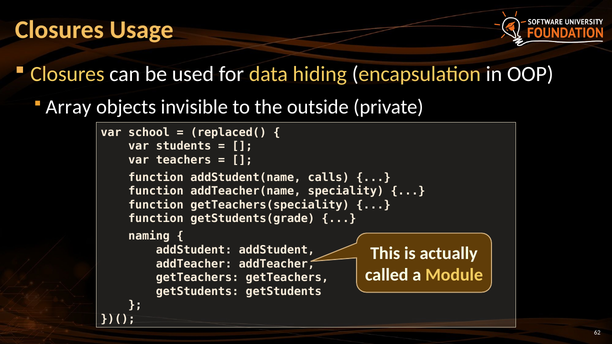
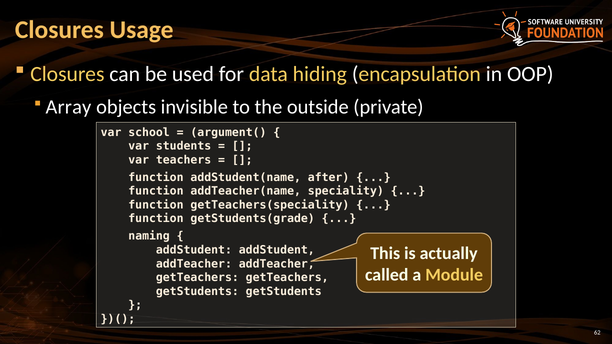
replaced(: replaced( -> argument(
calls: calls -> after
